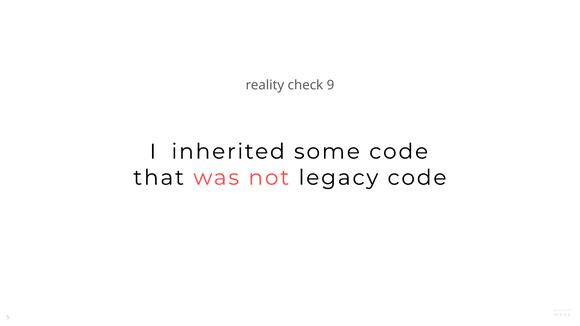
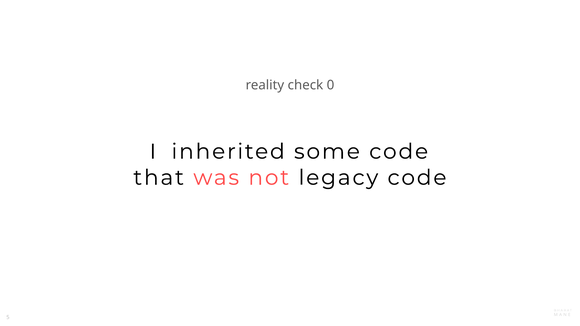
9: 9 -> 0
